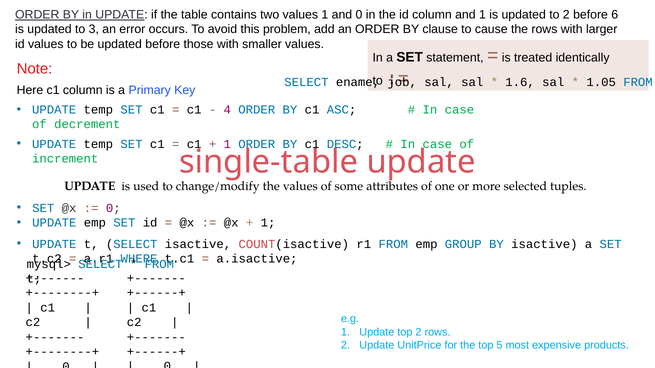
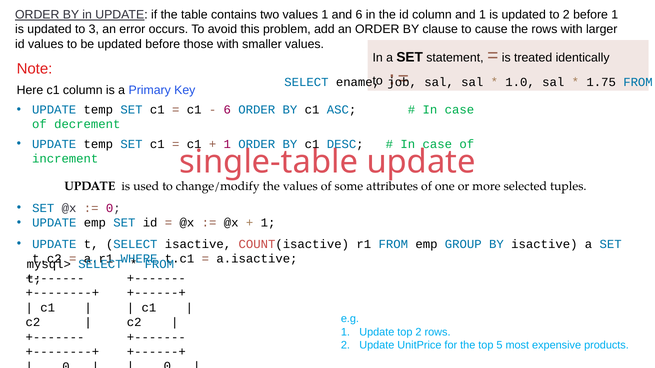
and 0: 0 -> 6
before 6: 6 -> 1
1.6: 1.6 -> 1.0
1.05: 1.05 -> 1.75
4 at (227, 110): 4 -> 6
